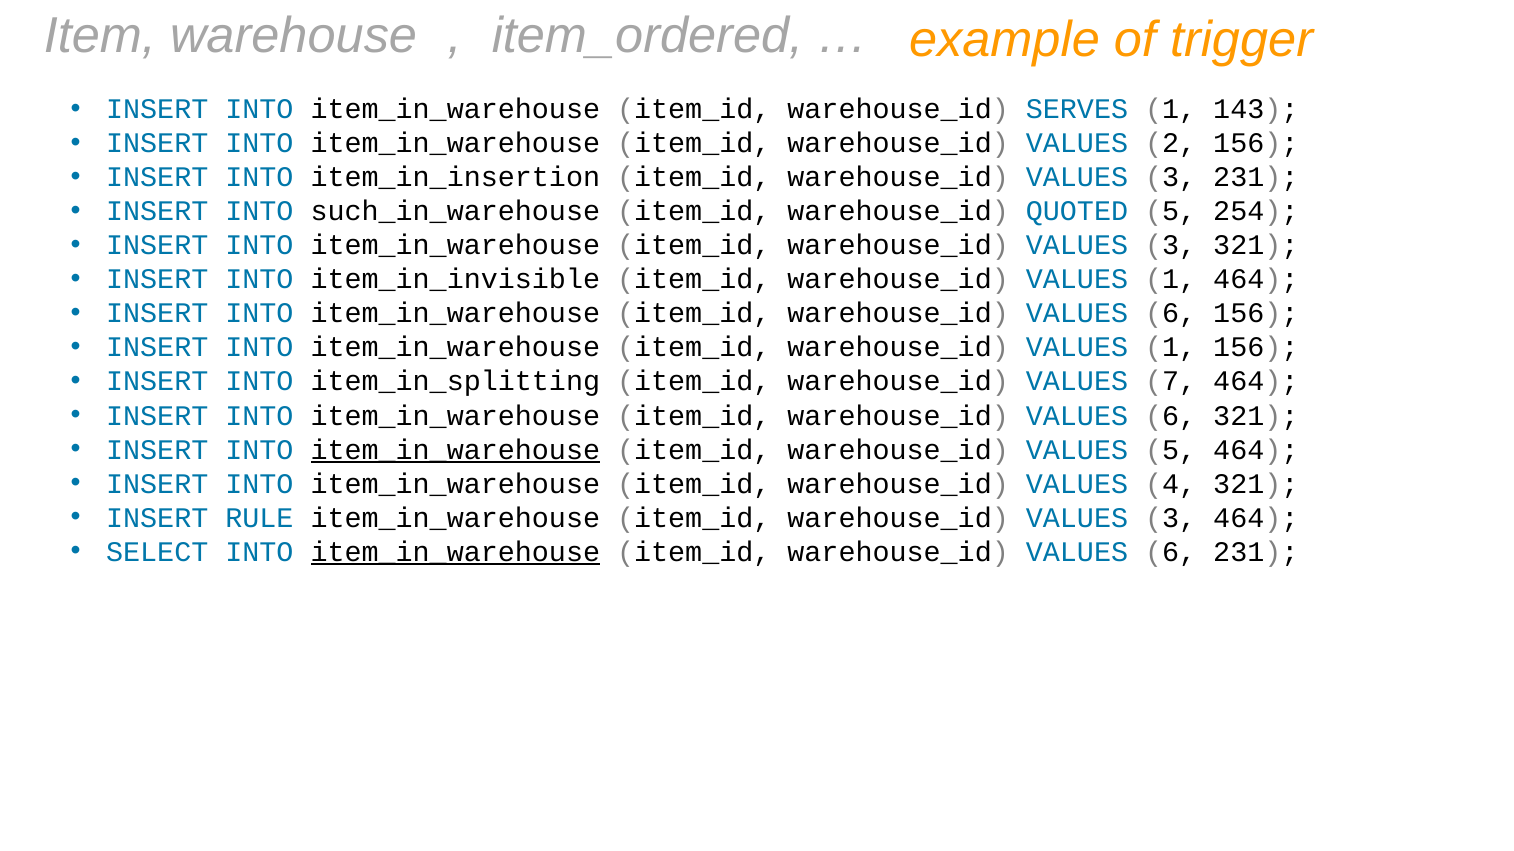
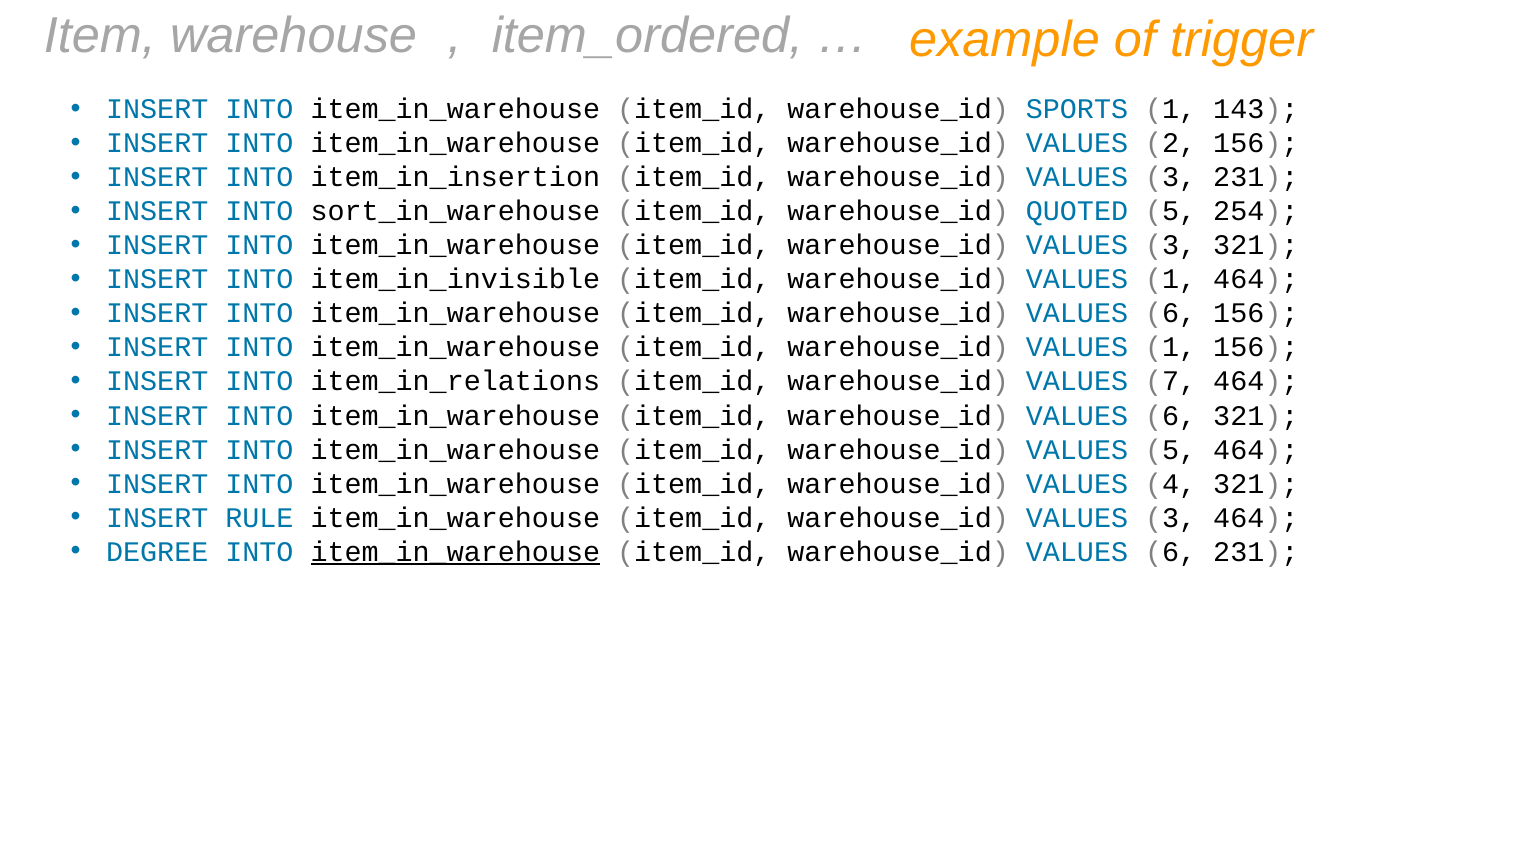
SERVES: SERVES -> SPORTS
such_in_warehouse: such_in_warehouse -> sort_in_warehouse
item_in_splitting: item_in_splitting -> item_in_relations
item_in_warehouse at (455, 450) underline: present -> none
SELECT: SELECT -> DEGREE
